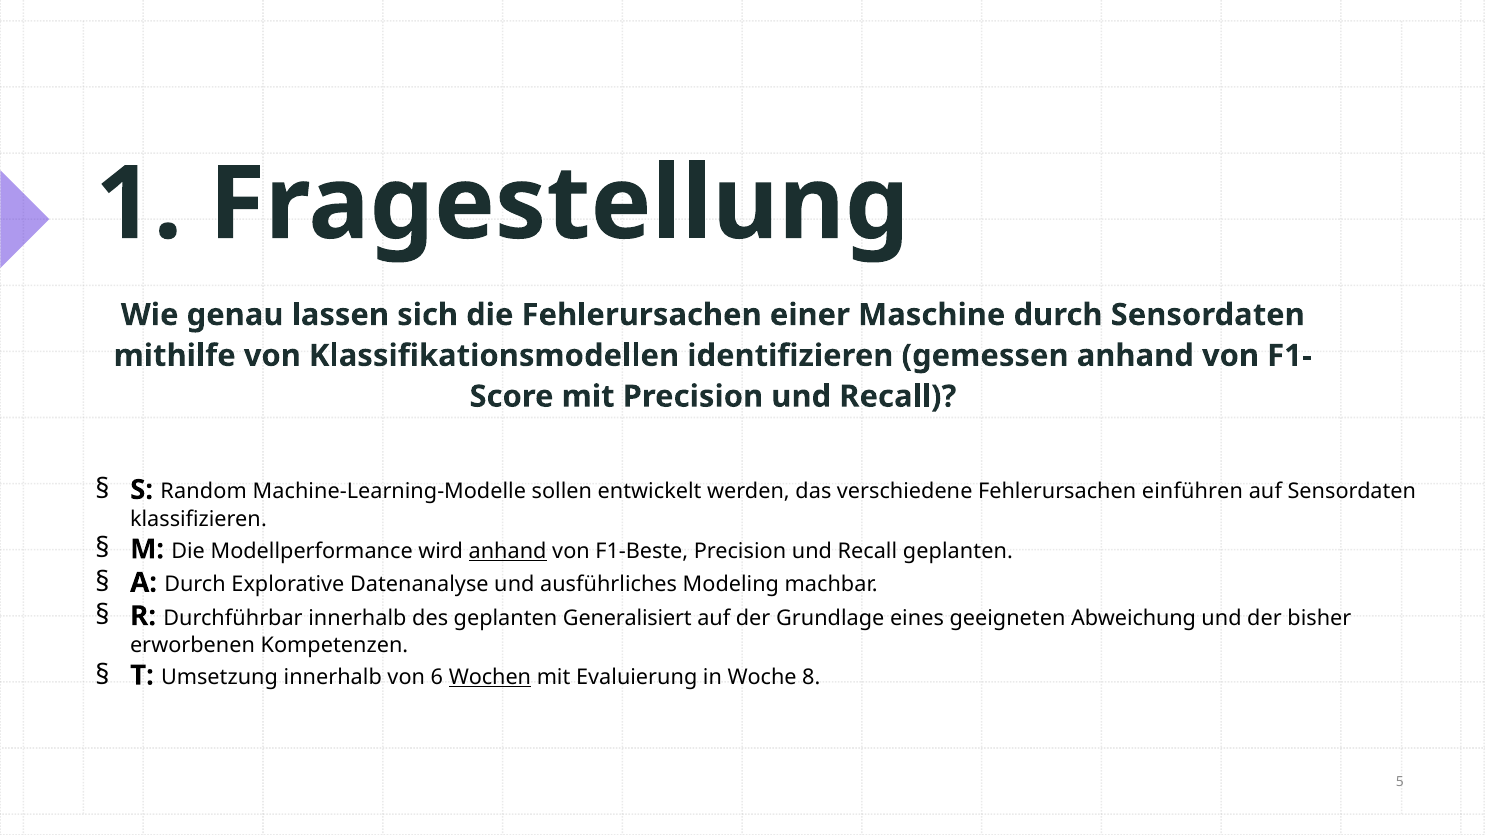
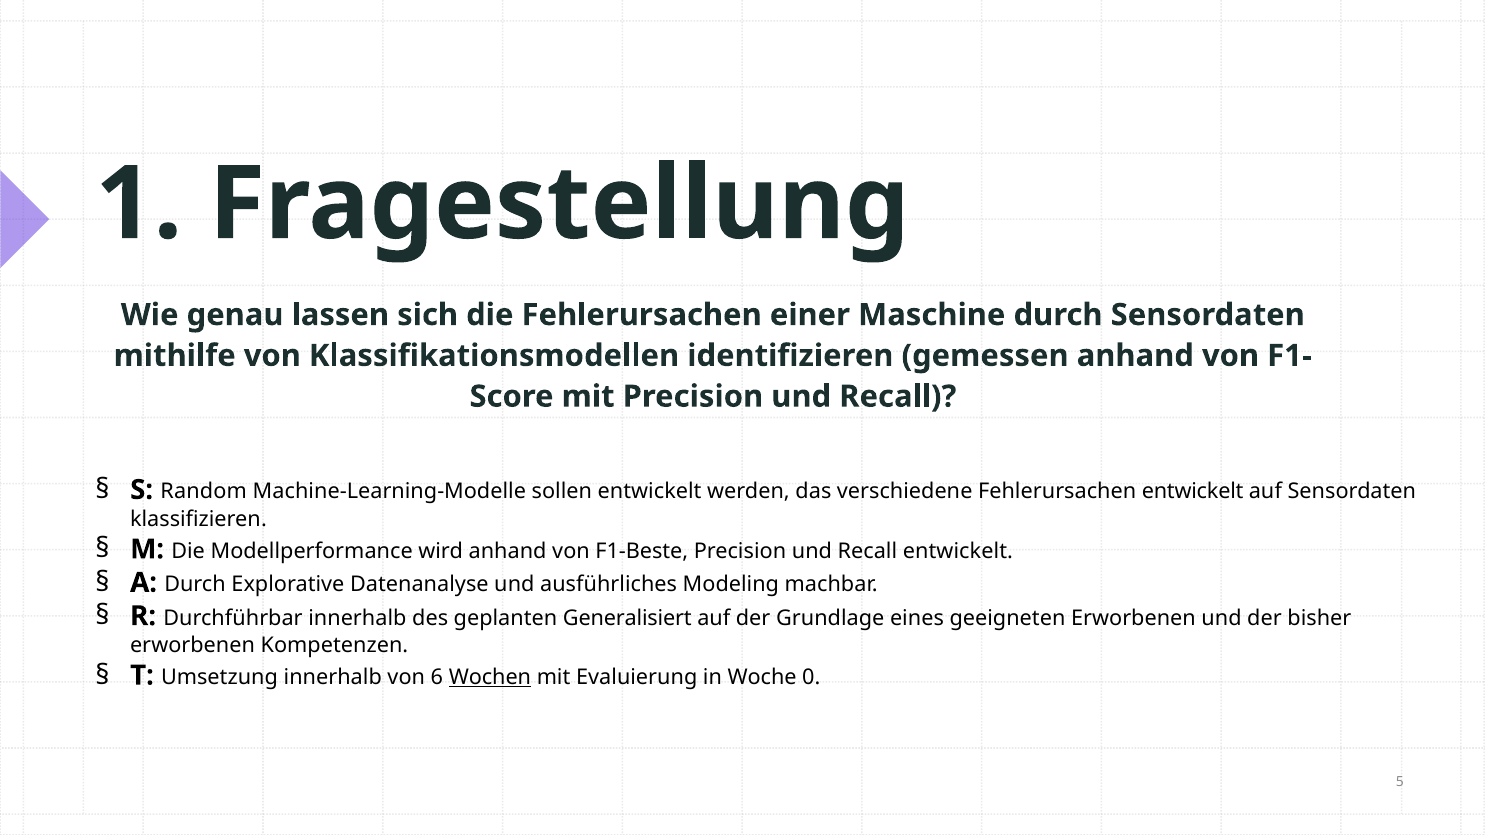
Fehlerursachen einführen: einführen -> entwickelt
anhand underline: present -> none
Recall geplanten: geplanten -> entwickelt
geeigneten Abweichung: Abweichung -> Erworbenen
8: 8 -> 0
